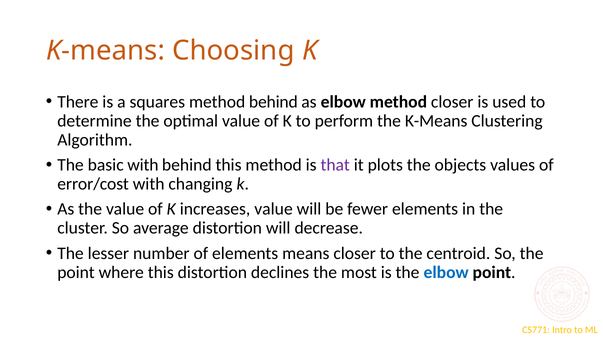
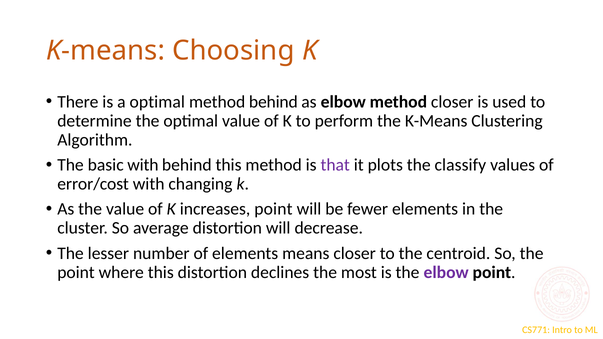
a squares: squares -> optimal
objects: objects -> classify
increases value: value -> point
elbow at (446, 272) colour: blue -> purple
